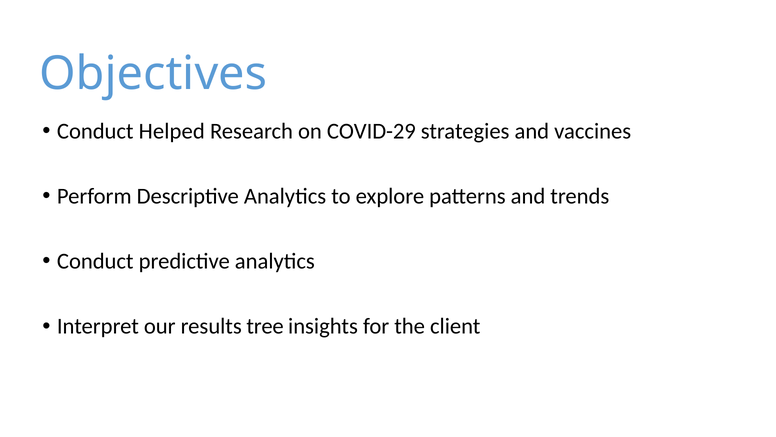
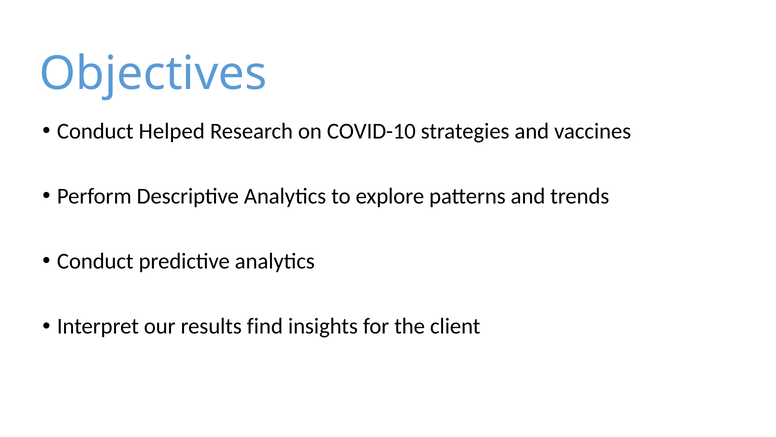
COVID-29: COVID-29 -> COVID-10
tree: tree -> find
